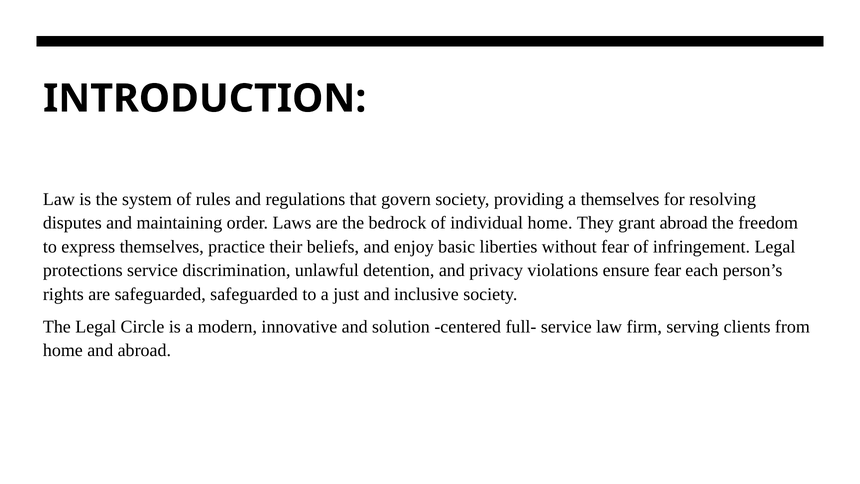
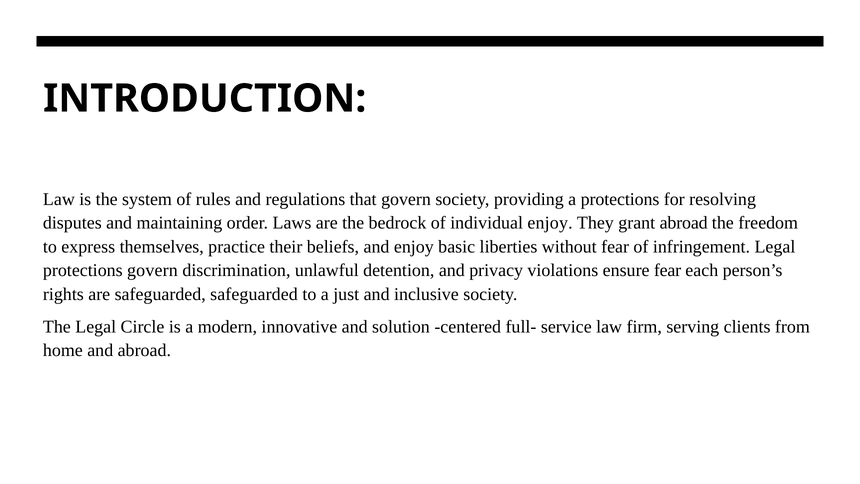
a themselves: themselves -> protections
individual home: home -> enjoy
protections service: service -> govern
